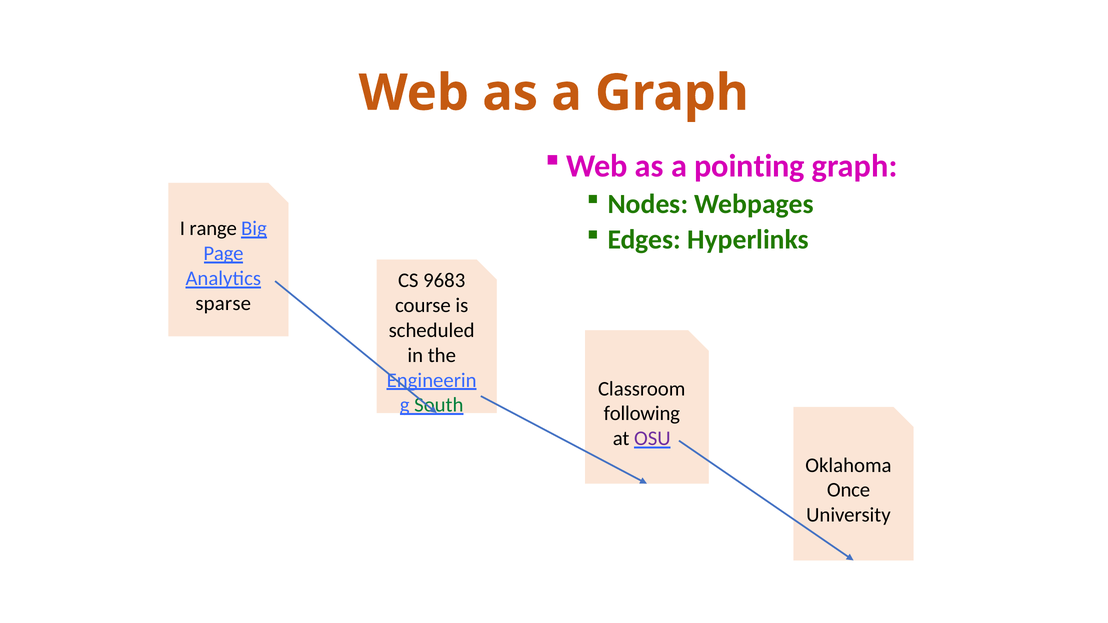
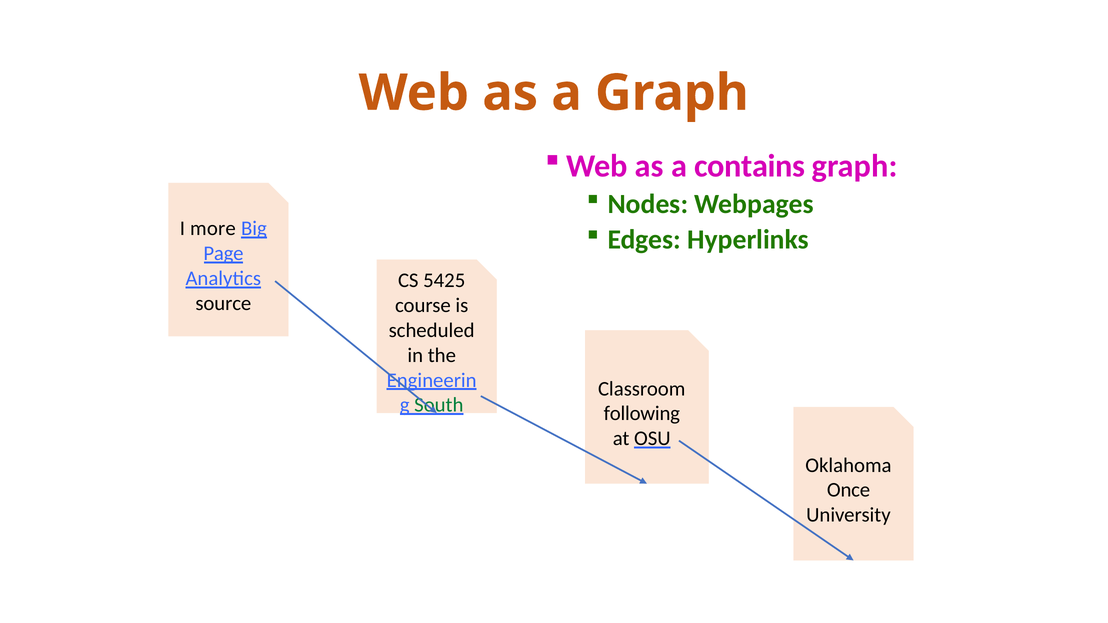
pointing: pointing -> contains
range: range -> more
9683: 9683 -> 5425
sparse: sparse -> source
OSU colour: purple -> black
